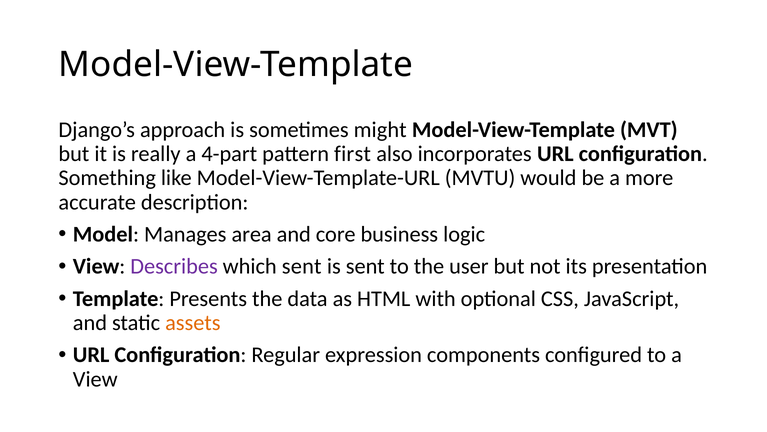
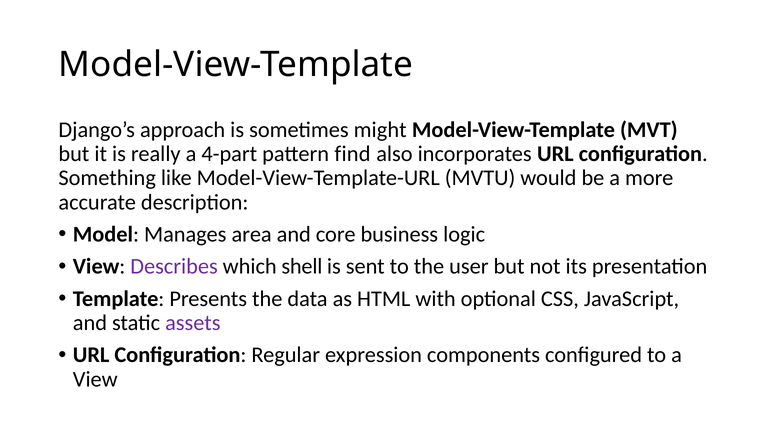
first: first -> find
which sent: sent -> shell
assets colour: orange -> purple
